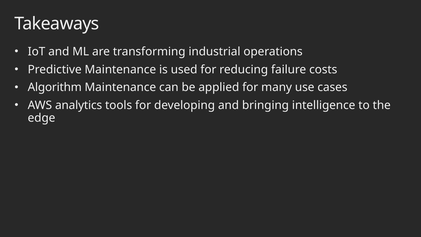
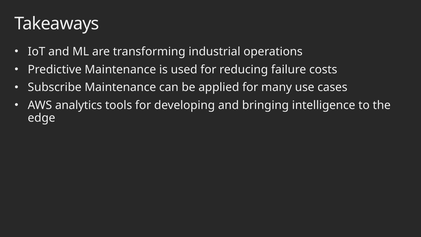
Algorithm: Algorithm -> Subscribe
